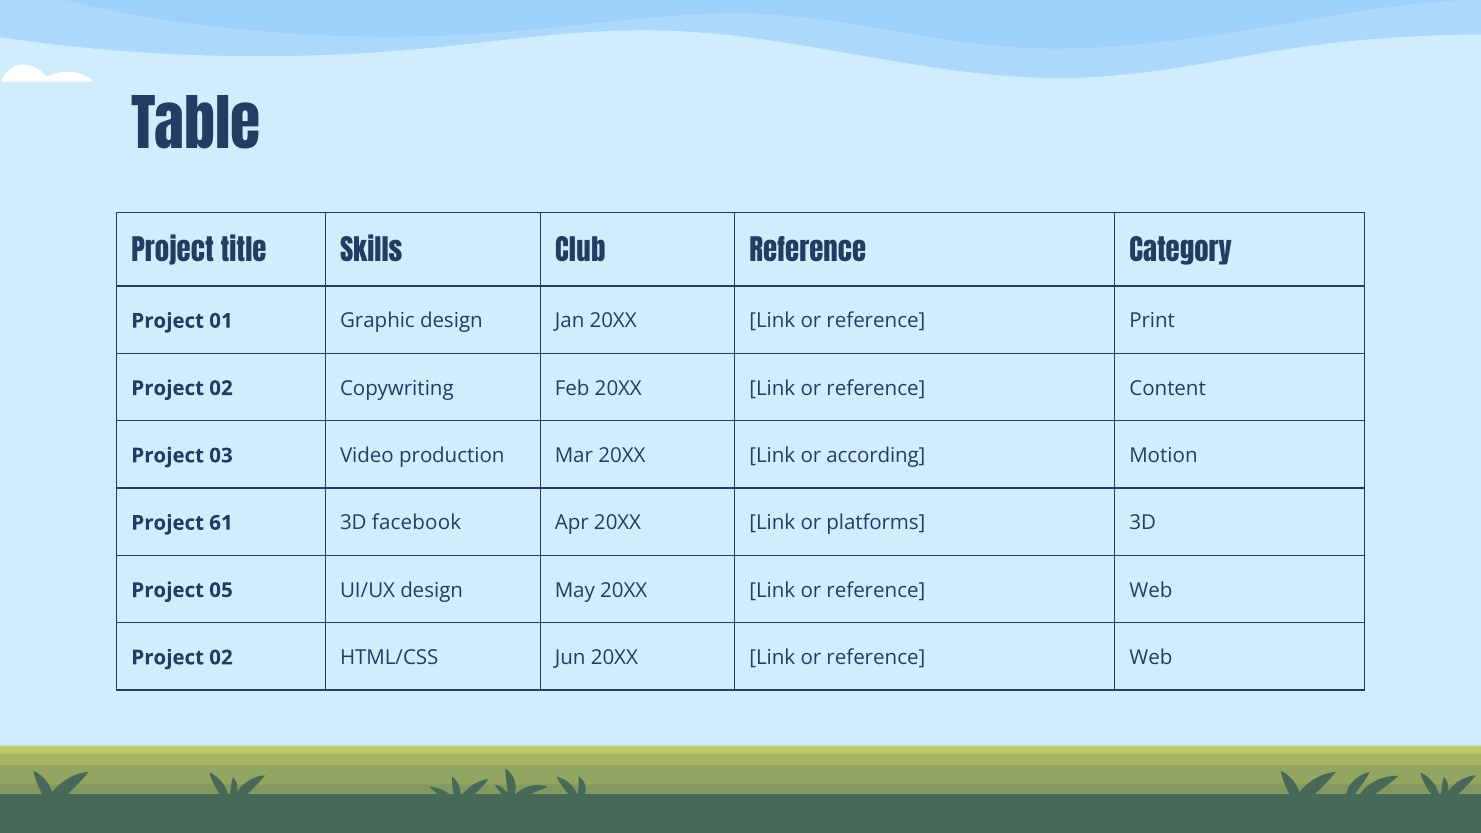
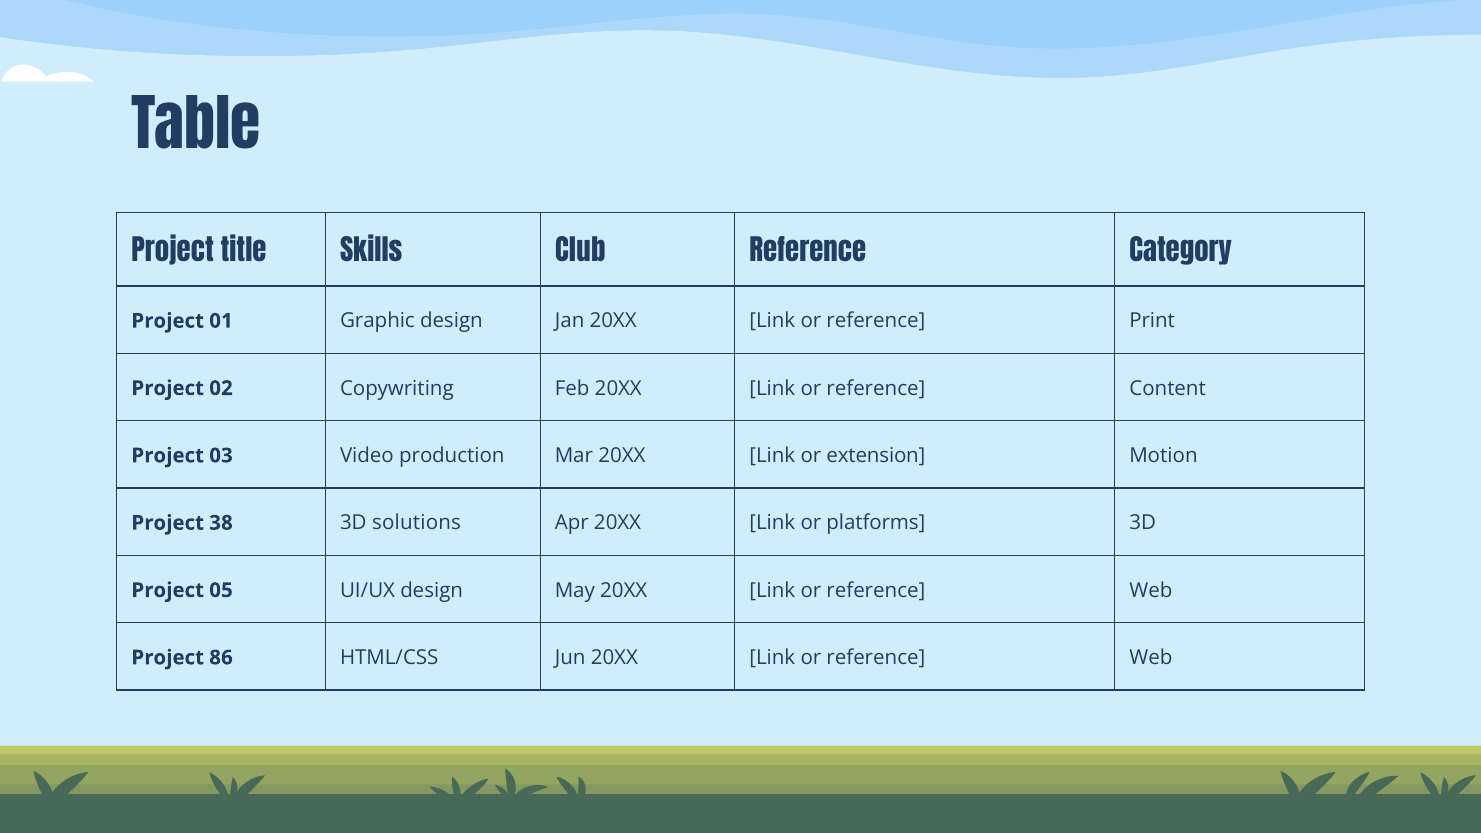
according: according -> extension
61: 61 -> 38
facebook: facebook -> solutions
02 at (221, 658): 02 -> 86
